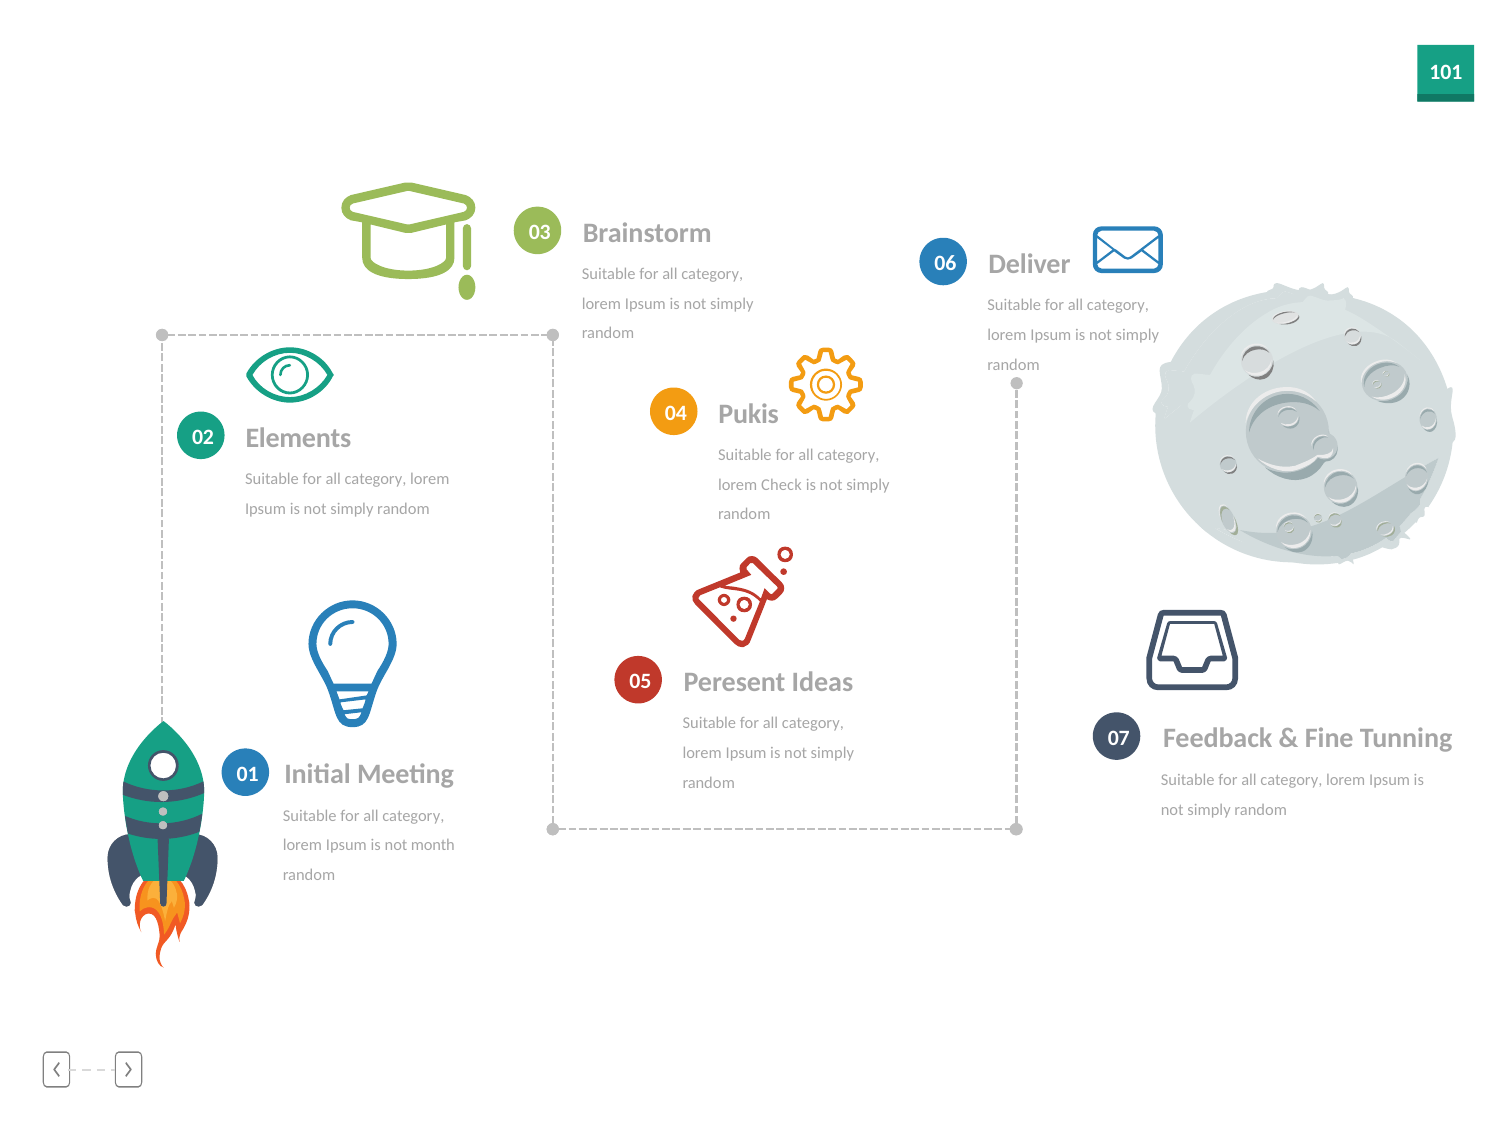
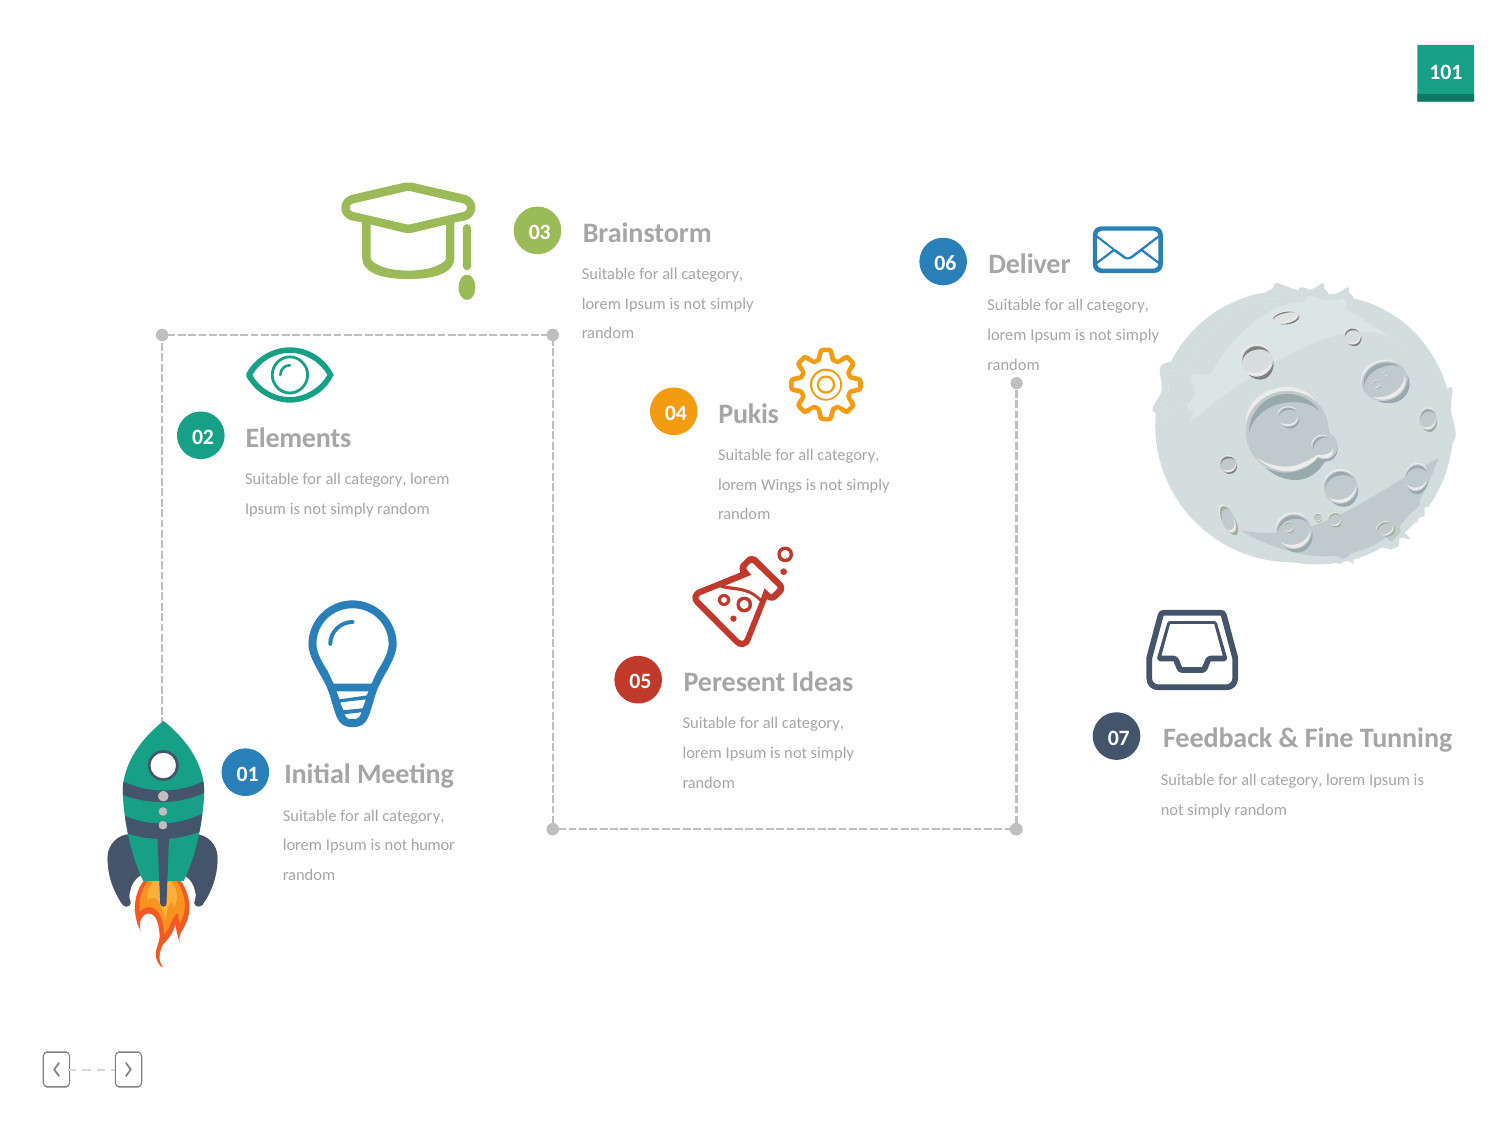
Check: Check -> Wings
month: month -> humor
